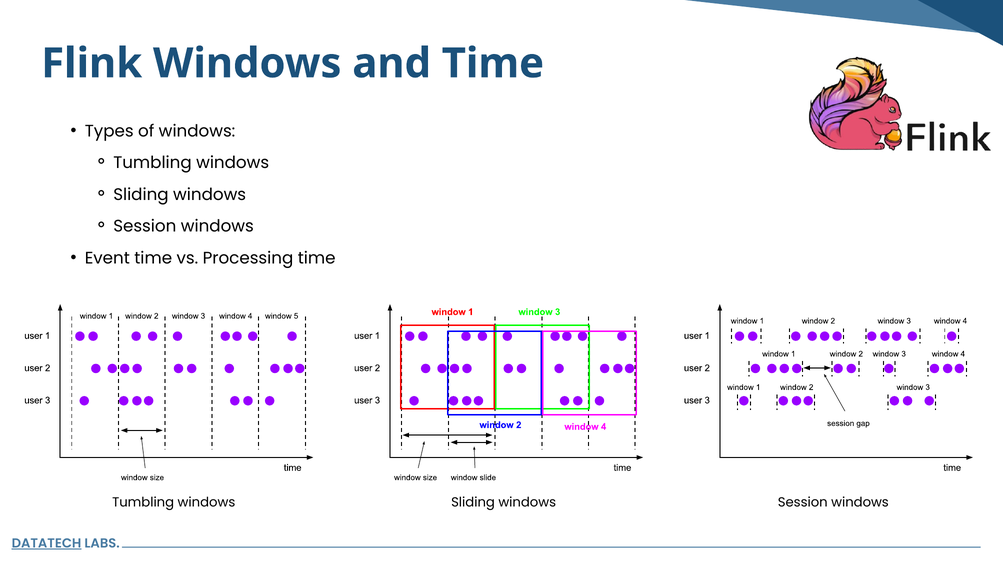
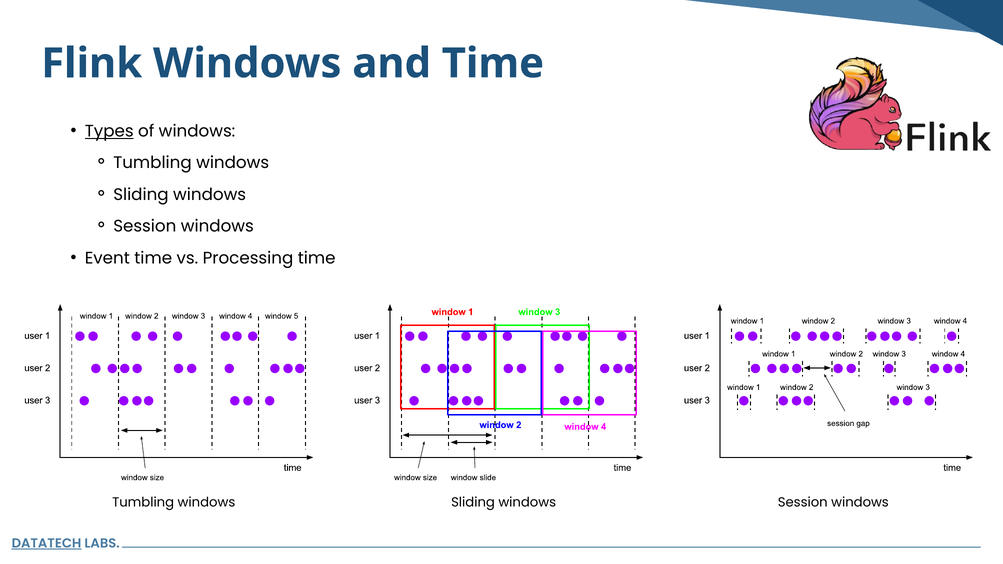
Types underline: none -> present
